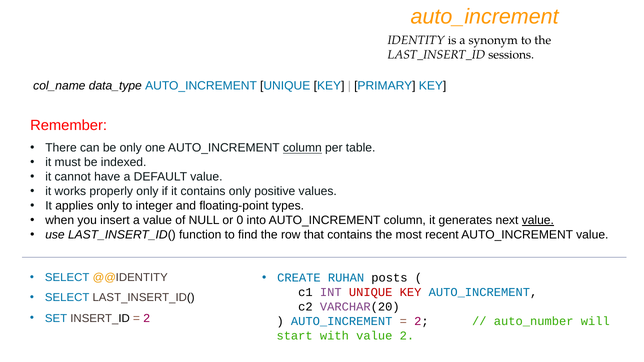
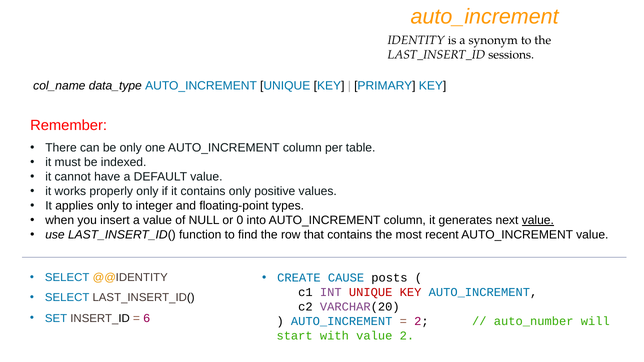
column at (302, 148) underline: present -> none
RUHAN: RUHAN -> CAUSE
2 at (147, 318): 2 -> 6
